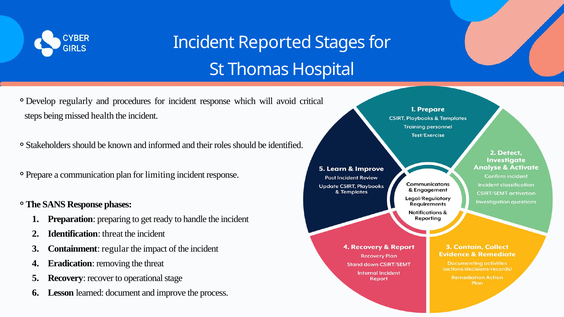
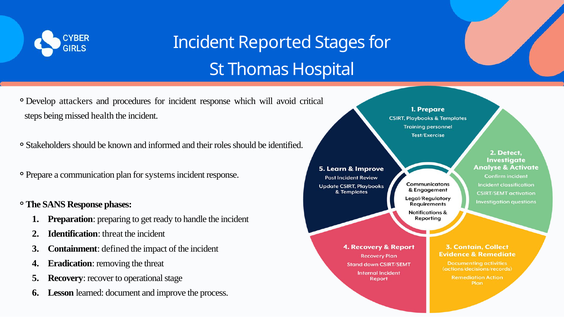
regularly: regularly -> attackers
limiting: limiting -> systems
regular: regular -> defined
